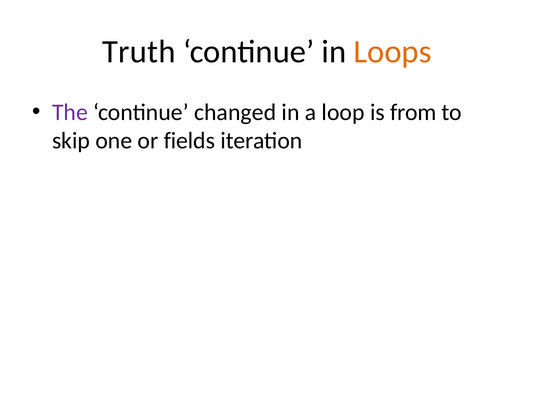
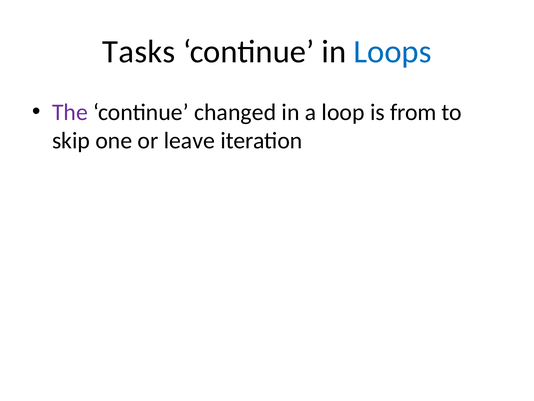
Truth: Truth -> Tasks
Loops colour: orange -> blue
fields: fields -> leave
